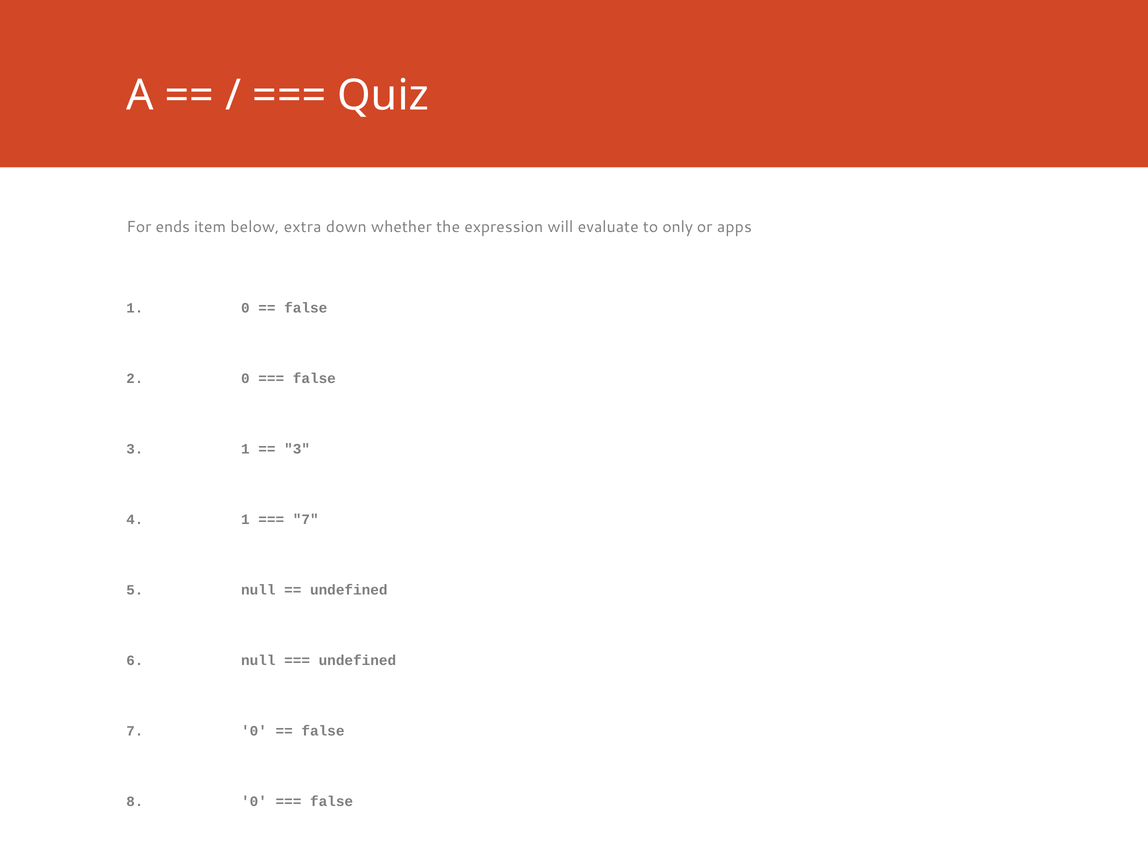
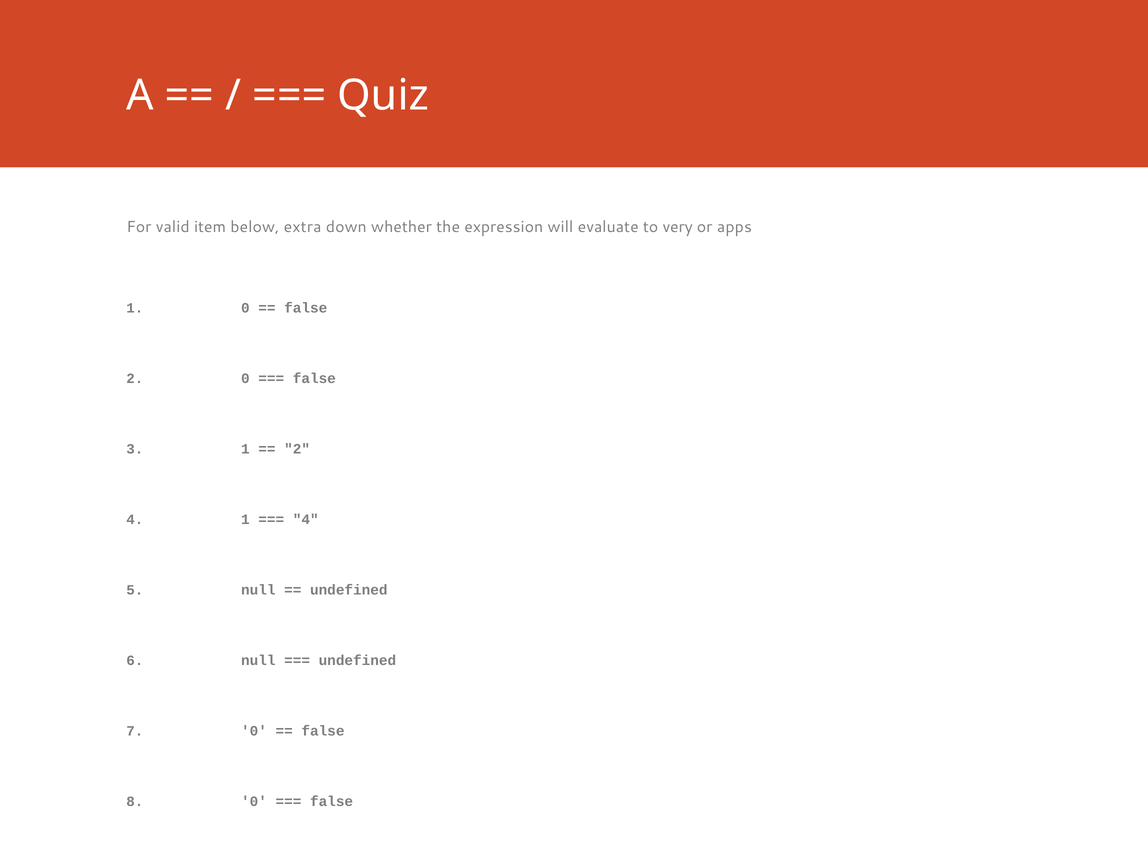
ends: ends -> valid
only: only -> very
3 at (297, 449): 3 -> 2
7 at (306, 519): 7 -> 4
